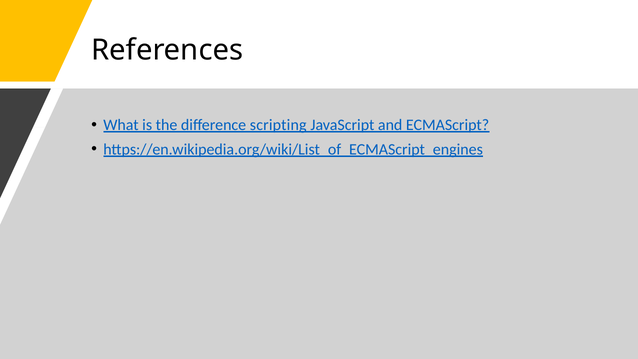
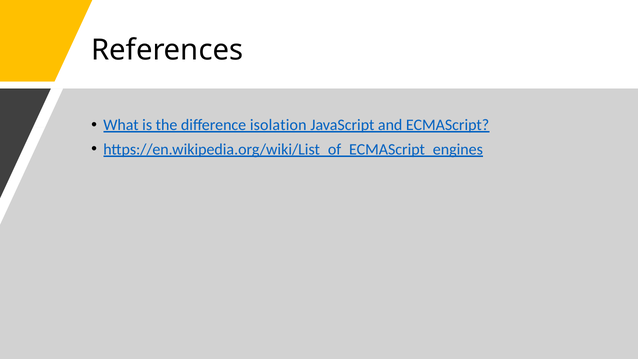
scripting: scripting -> isolation
